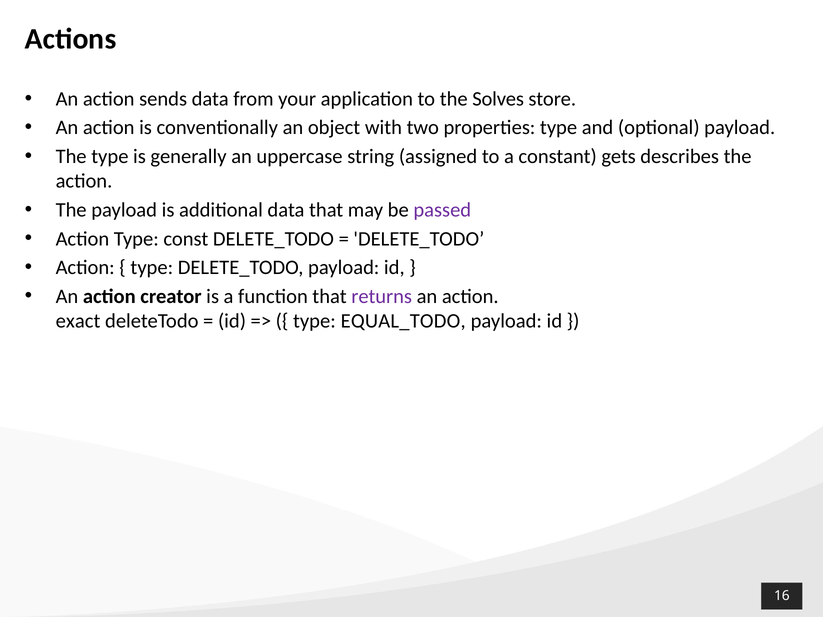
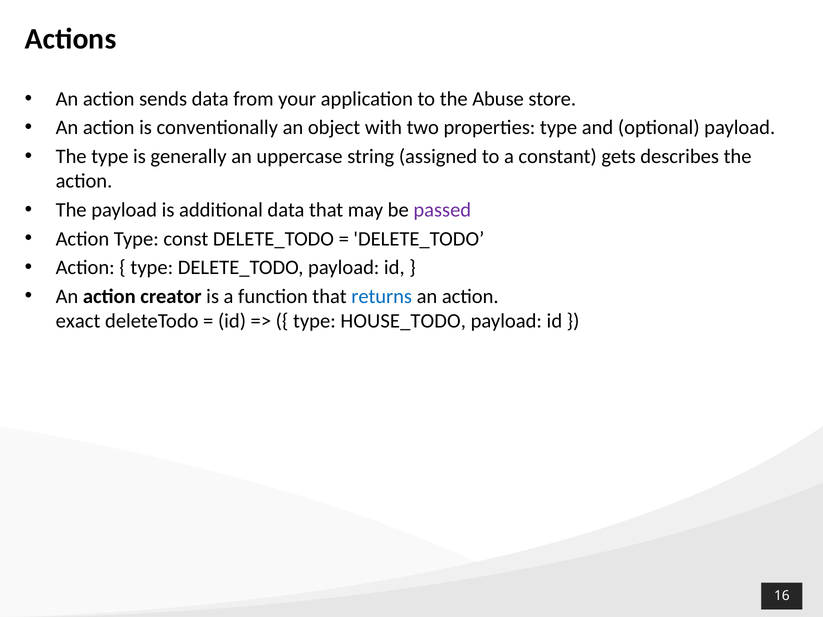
Solves: Solves -> Abuse
returns colour: purple -> blue
EQUAL_TODO: EQUAL_TODO -> HOUSE_TODO
